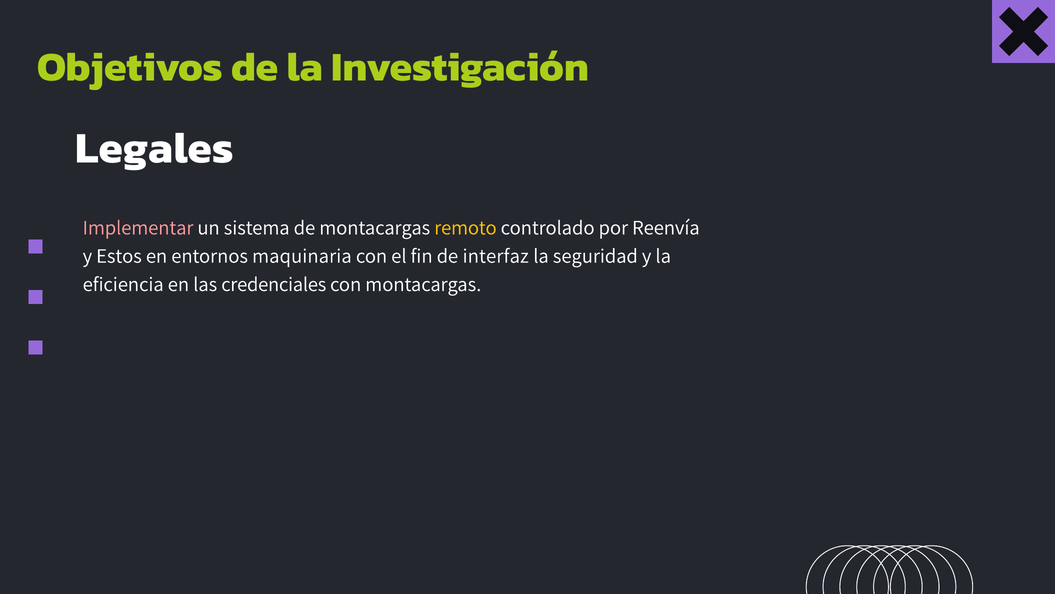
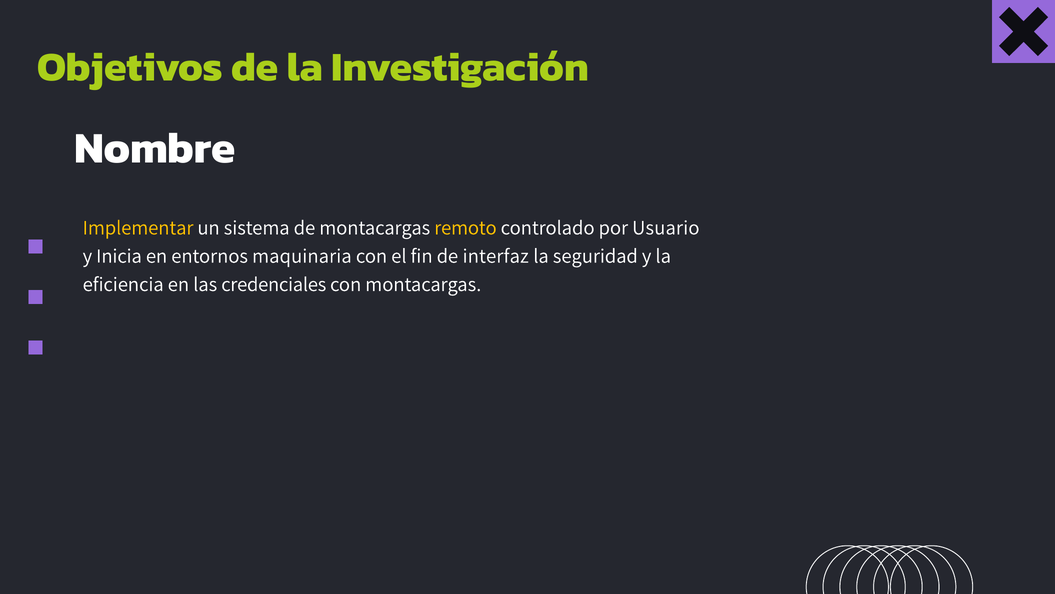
Legales: Legales -> Nombre
Implementar colour: pink -> yellow
Reenvía: Reenvía -> Usuario
Estos: Estos -> Inicia
